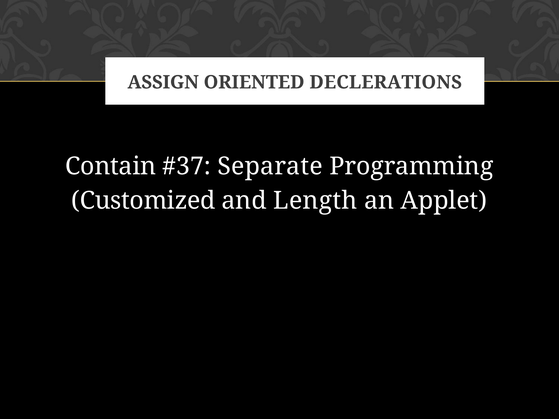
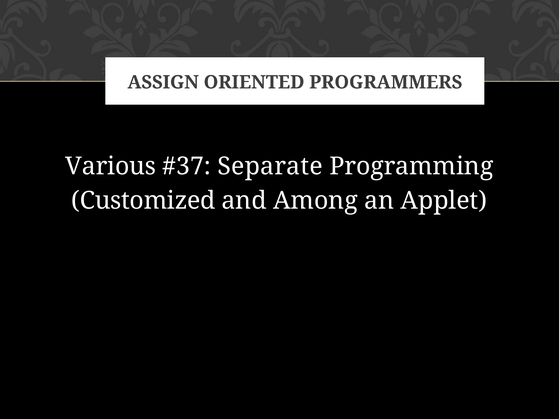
DECLERATIONS: DECLERATIONS -> PROGRAMMERS
Contain: Contain -> Various
Length: Length -> Among
